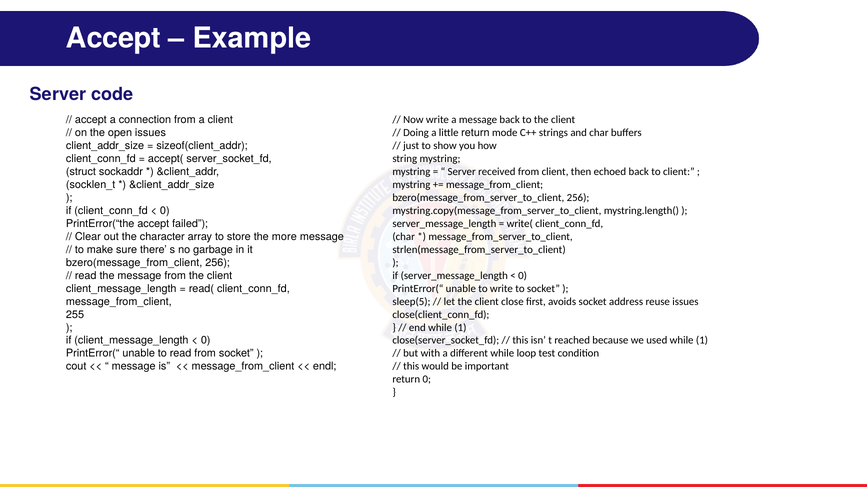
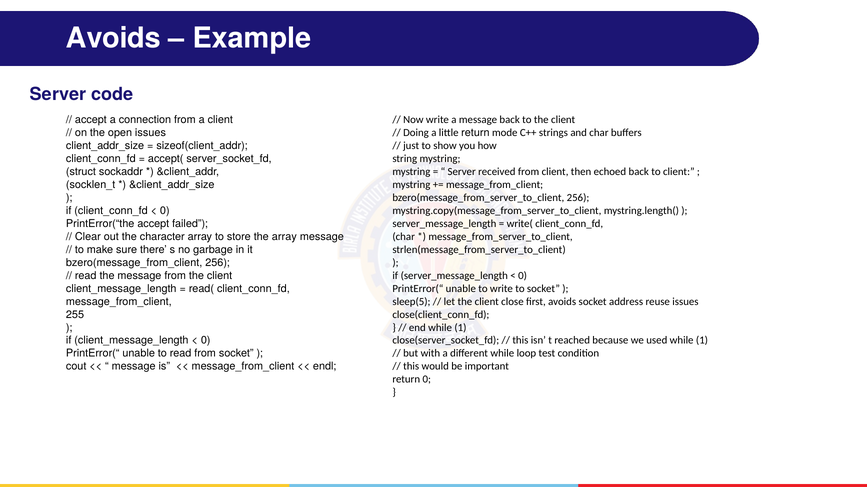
Accept at (113, 38): Accept -> Avoids
the more: more -> array
